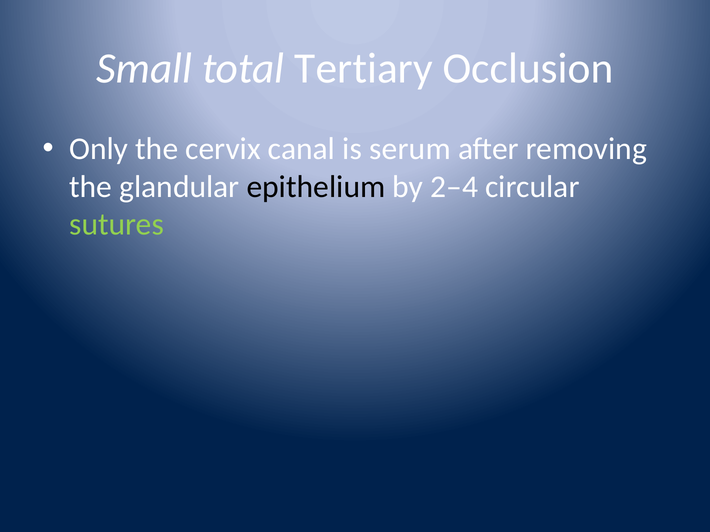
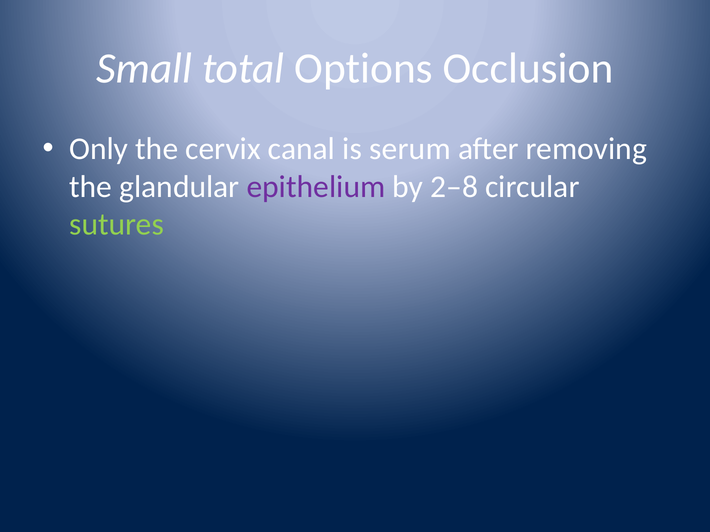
Tertiary: Tertiary -> Options
epithelium colour: black -> purple
2–4: 2–4 -> 2–8
